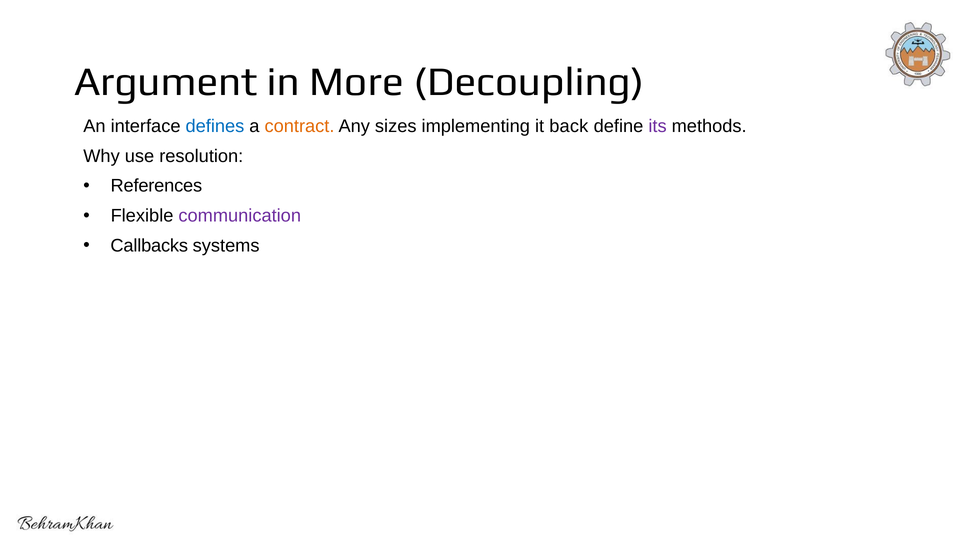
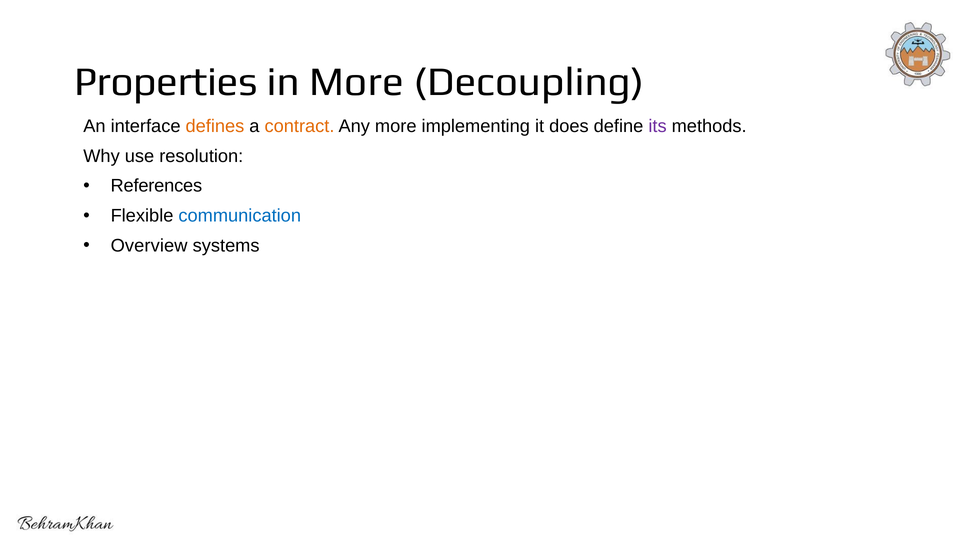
Argument: Argument -> Properties
defines colour: blue -> orange
Any sizes: sizes -> more
back: back -> does
communication colour: purple -> blue
Callbacks: Callbacks -> Overview
